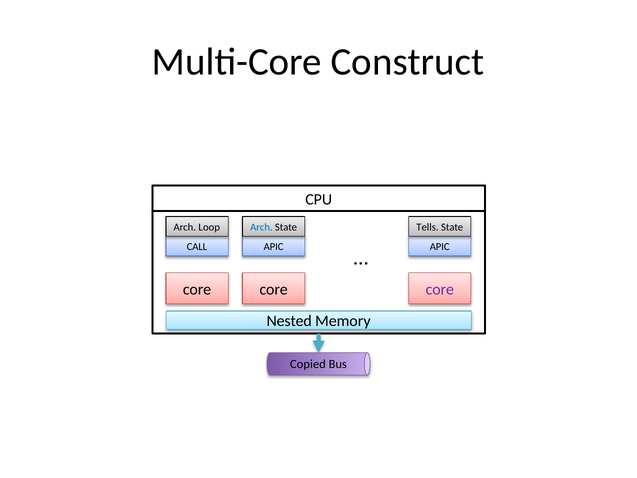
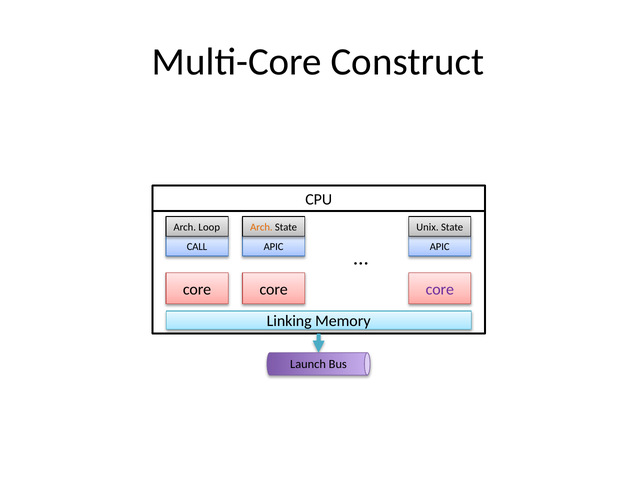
Arch at (261, 227) colour: blue -> orange
Tells: Tells -> Unix
Nested: Nested -> Linking
Copied: Copied -> Launch
